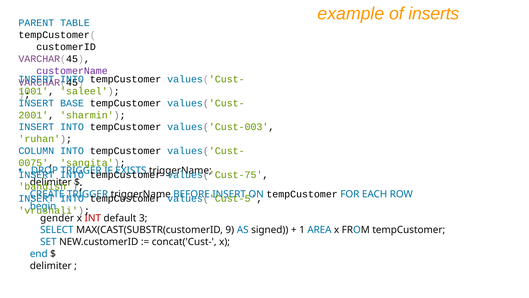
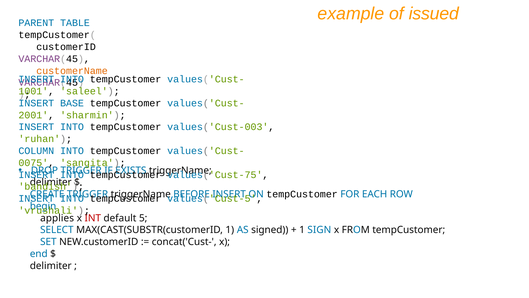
inserts: inserts -> issued
customerName colour: purple -> orange
gender: gender -> applies
3: 3 -> 5
MAX(CAST(SUBSTR(customerID 9: 9 -> 1
AREA: AREA -> SIGN
